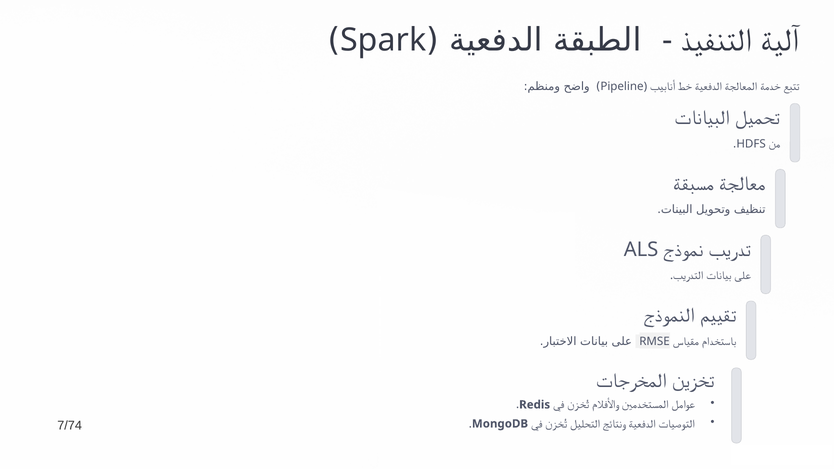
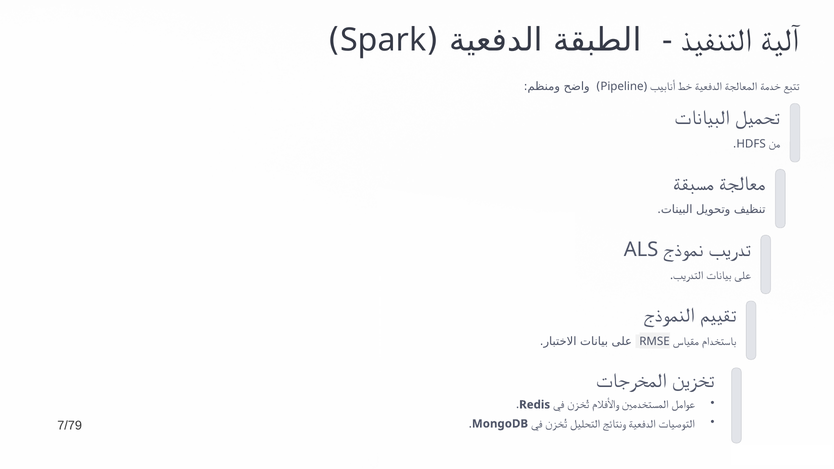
7/74: 7/74 -> 7/79
